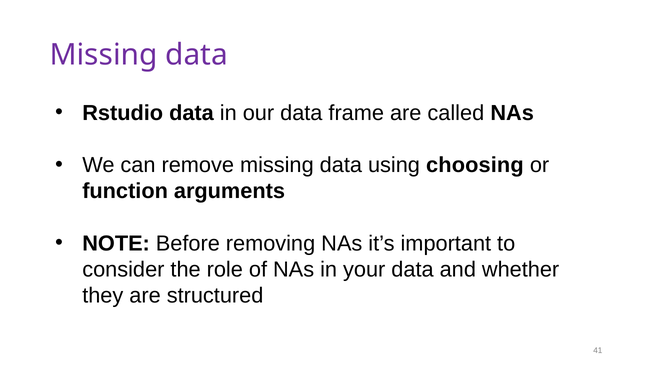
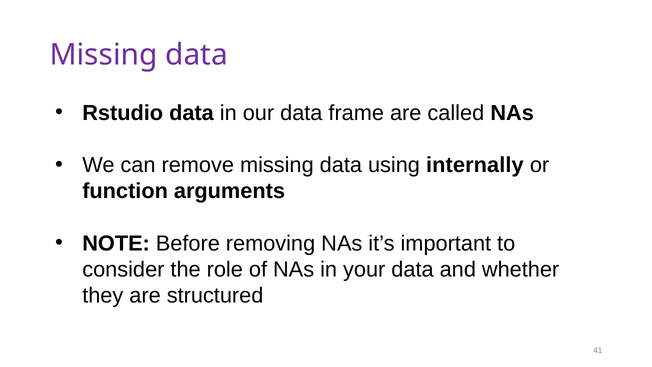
choosing: choosing -> internally
